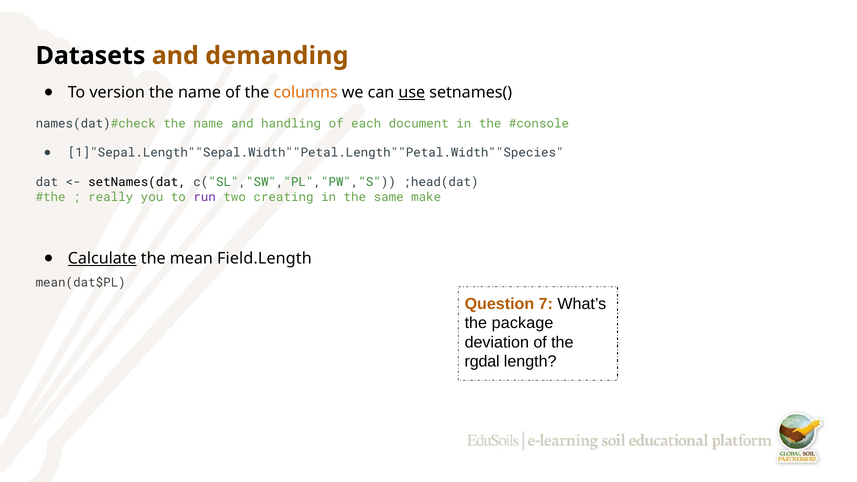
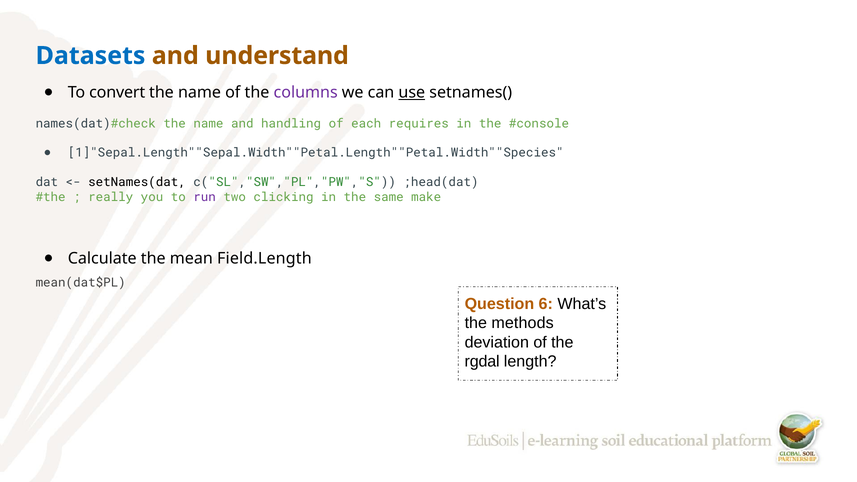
Datasets colour: black -> blue
demanding: demanding -> understand
version: version -> convert
columns colour: orange -> purple
document: document -> requires
creating: creating -> clicking
Calculate underline: present -> none
7: 7 -> 6
package: package -> methods
